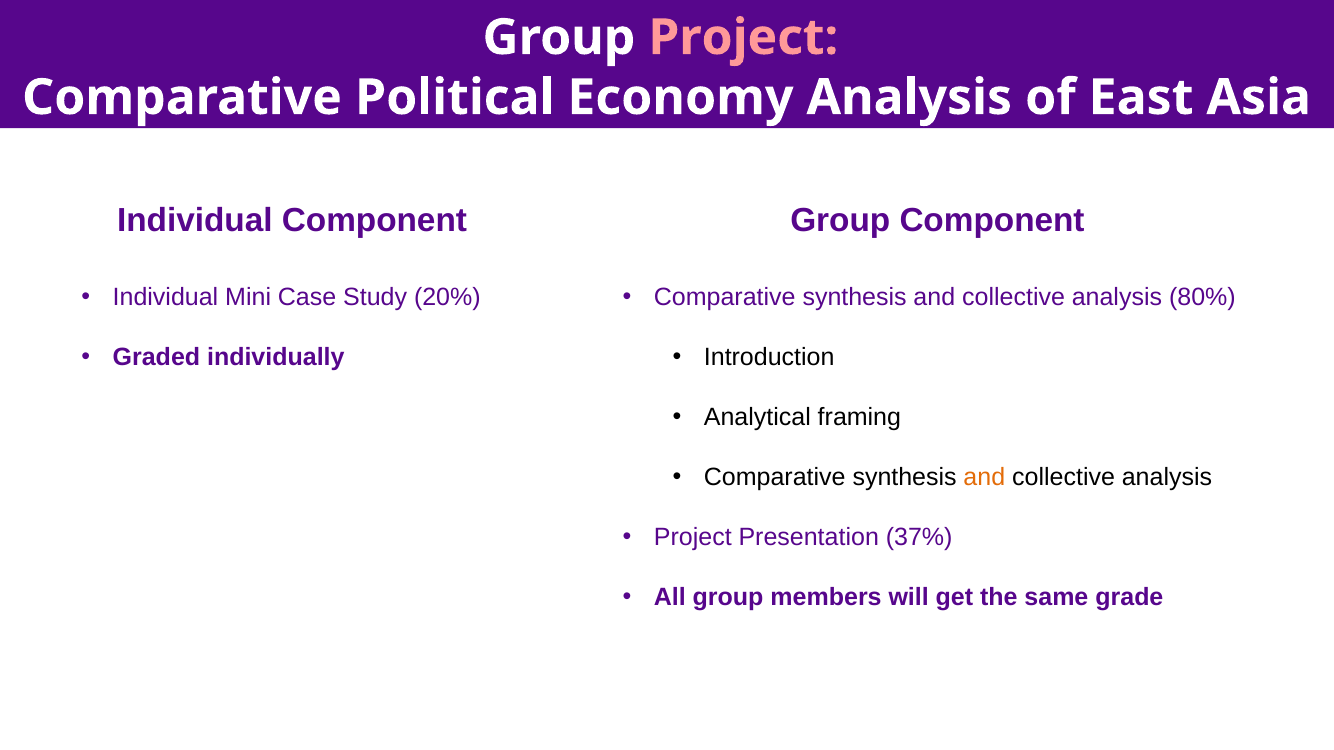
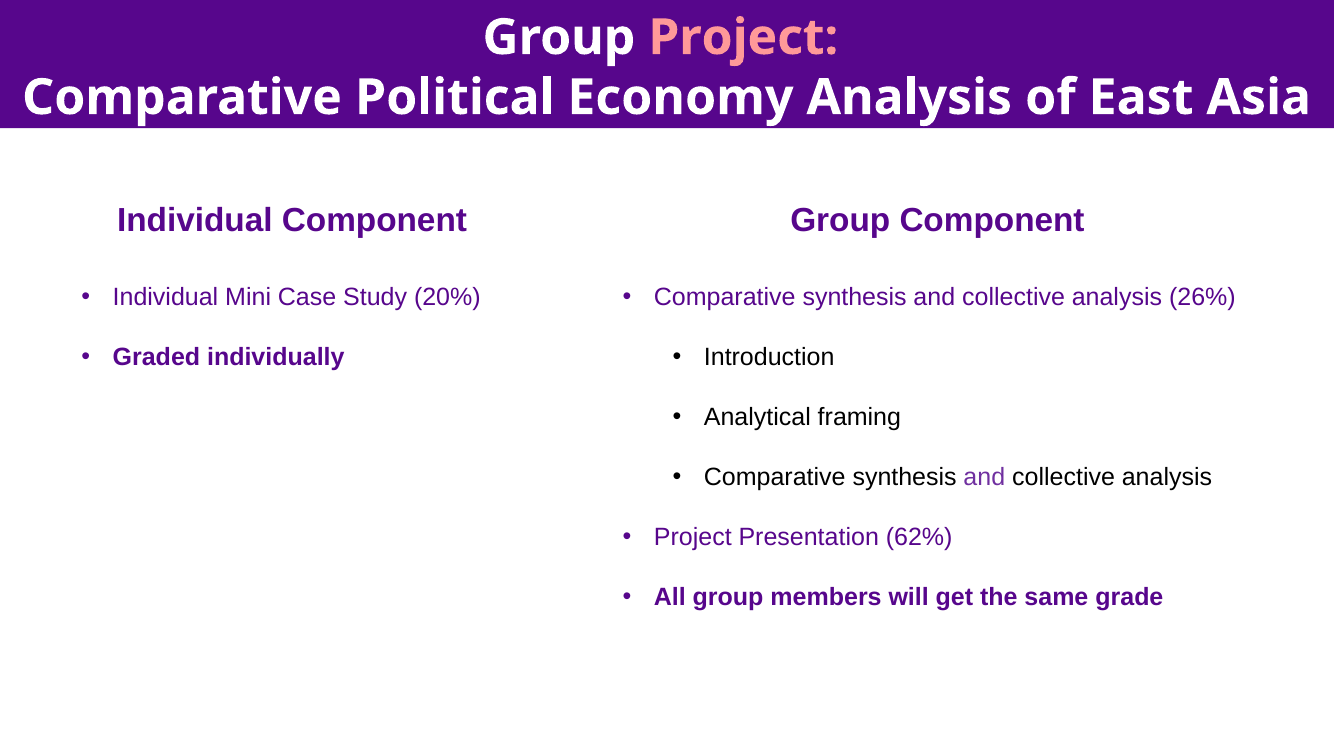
80%: 80% -> 26%
and at (984, 477) colour: orange -> purple
37%: 37% -> 62%
